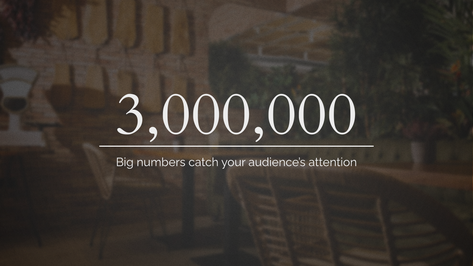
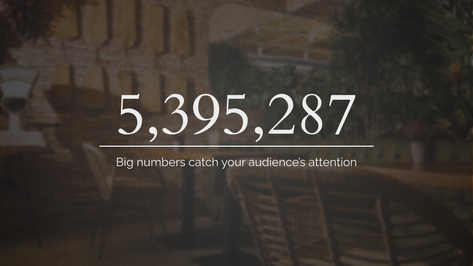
3,000,000: 3,000,000 -> 5,395,287
